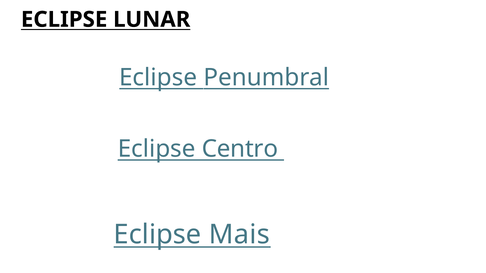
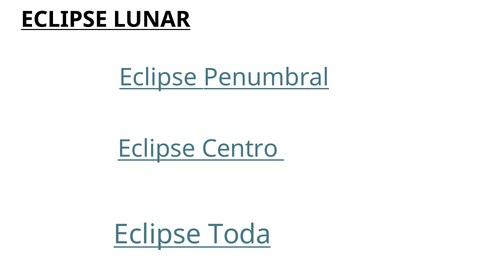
Mais: Mais -> Toda
